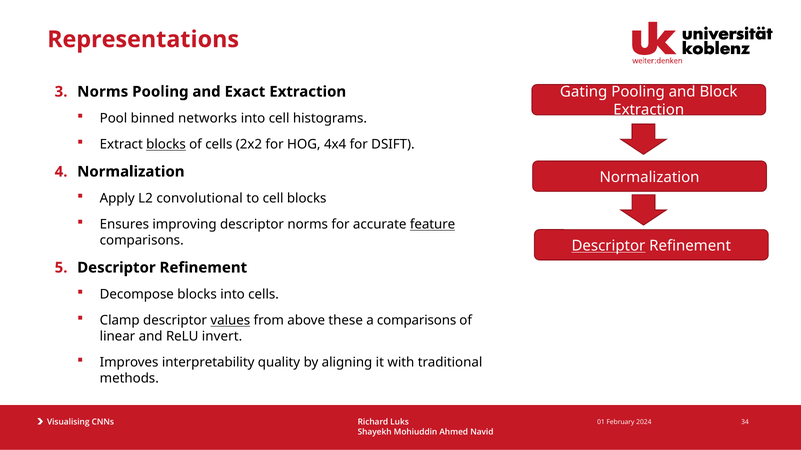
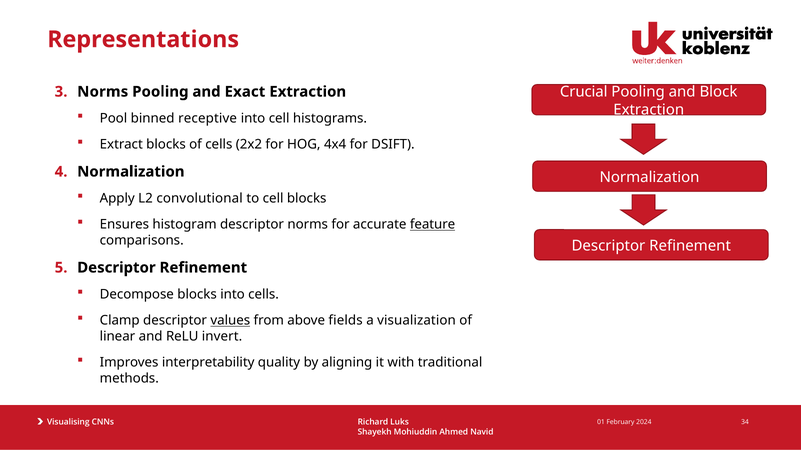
Gating: Gating -> Crucial
networks: networks -> receptive
blocks at (166, 145) underline: present -> none
improving: improving -> histogram
Descriptor at (608, 246) underline: present -> none
these: these -> fields
a comparisons: comparisons -> visualization
